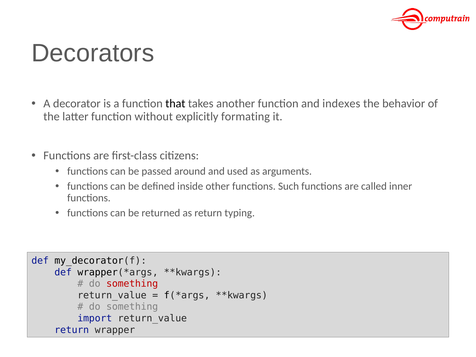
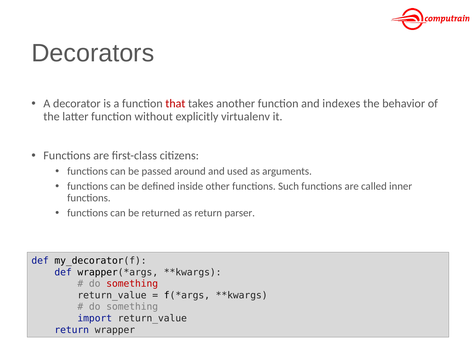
that colour: black -> red
formating: formating -> virtualenv
typing: typing -> parser
